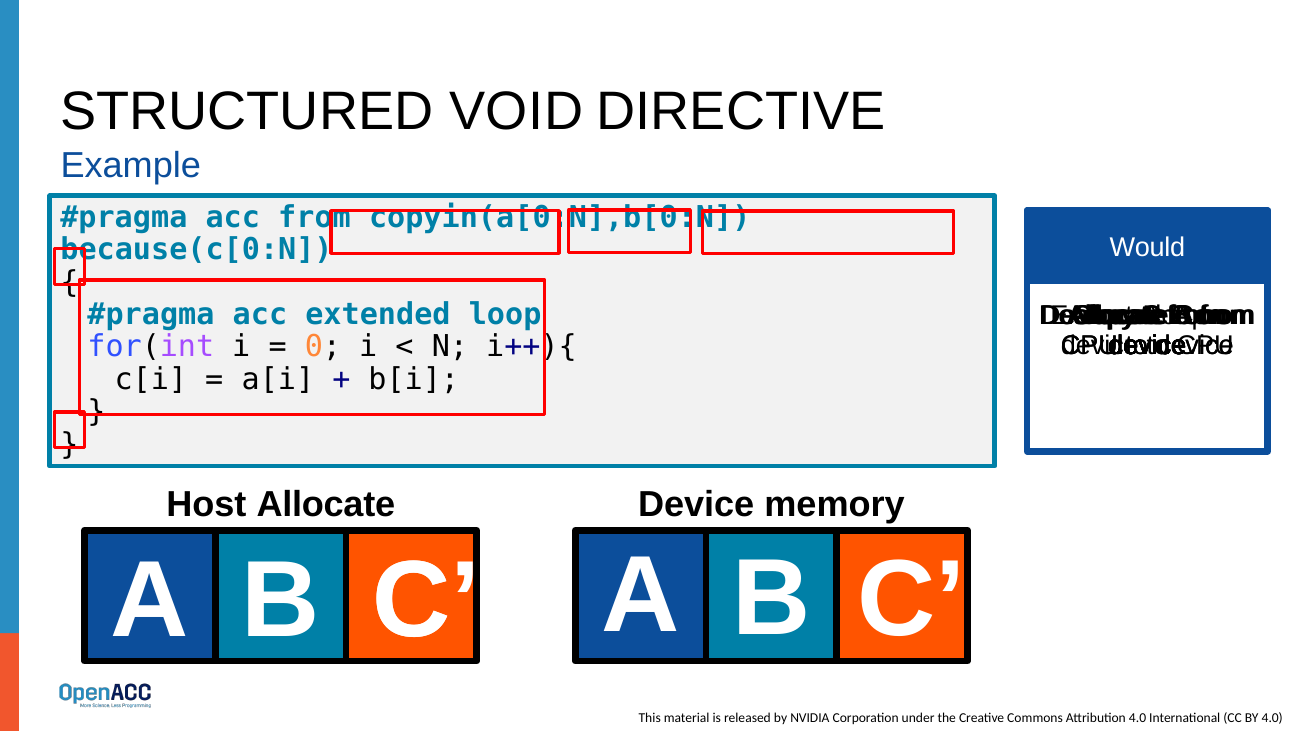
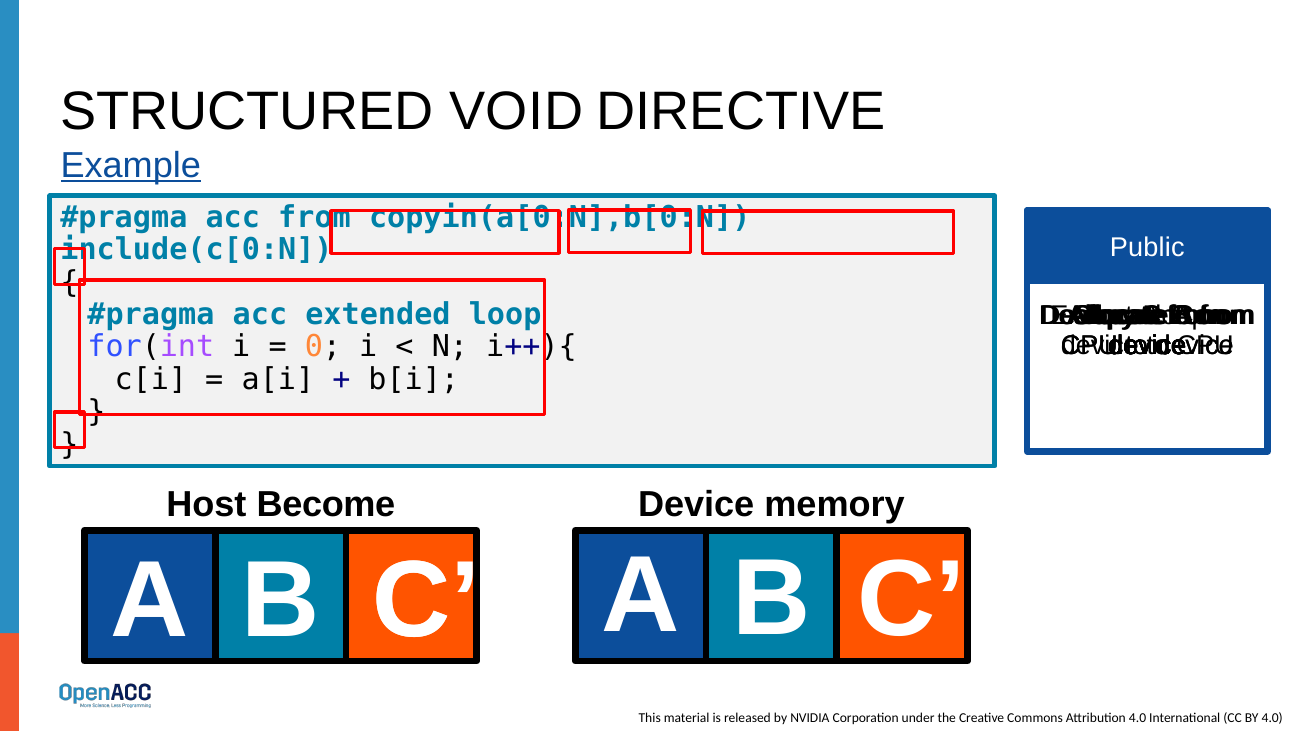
Example underline: none -> present
Would: Would -> Public
because(c[0:N: because(c[0:N -> include(c[0:N
Host Allocate: Allocate -> Become
